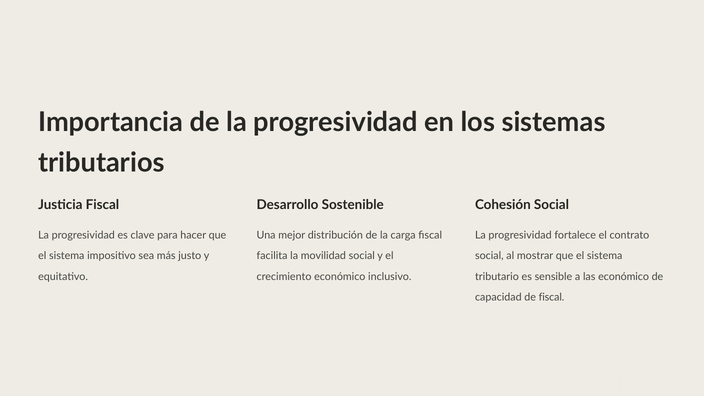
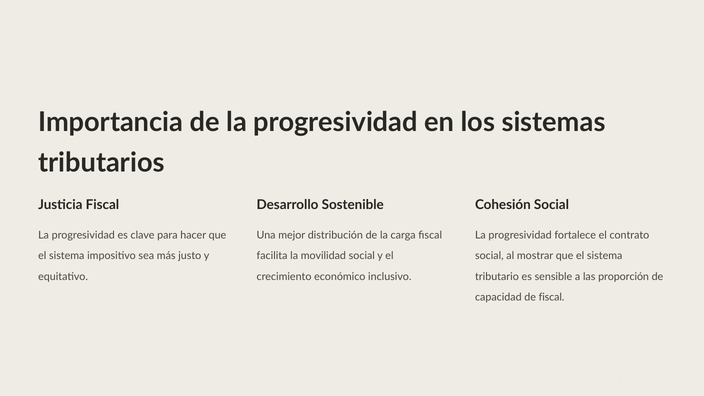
las económico: económico -> proporción
